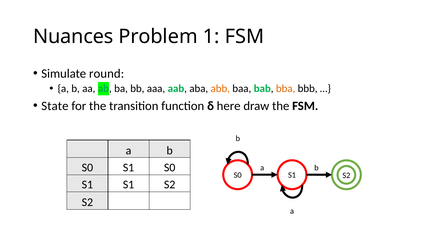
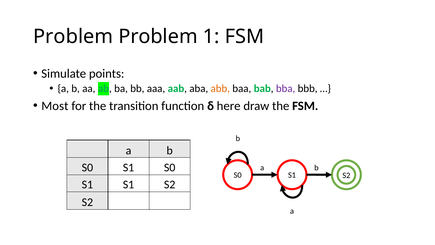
Nuances at (73, 37): Nuances -> Problem
round: round -> points
bba colour: orange -> purple
State: State -> Most
